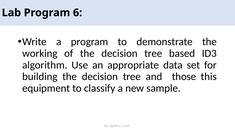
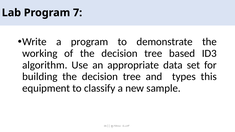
6: 6 -> 7
those: those -> types
